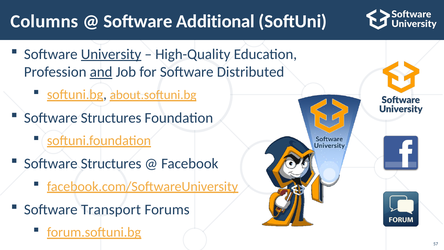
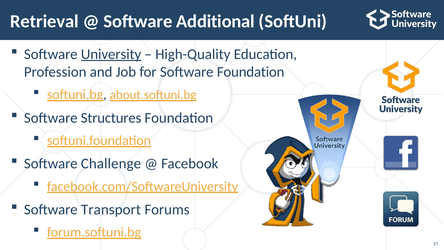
Columns: Columns -> Retrieval
and underline: present -> none
Software Distributed: Distributed -> Foundation
Structures at (111, 164): Structures -> Challenge
